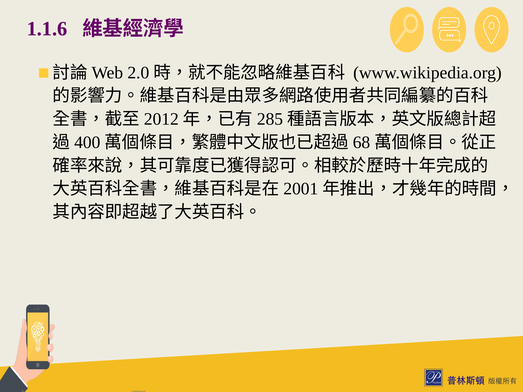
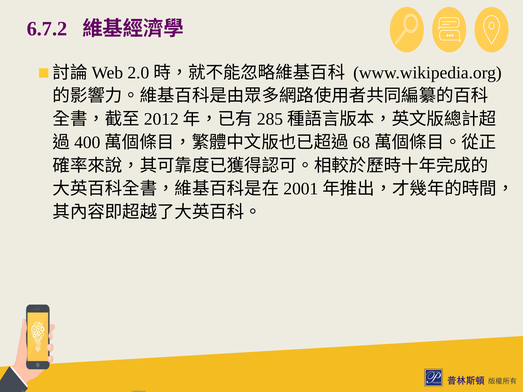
1.1.6: 1.1.6 -> 6.7.2
